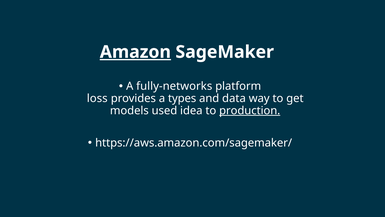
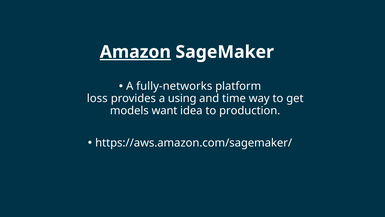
types: types -> using
data: data -> time
used: used -> want
production underline: present -> none
